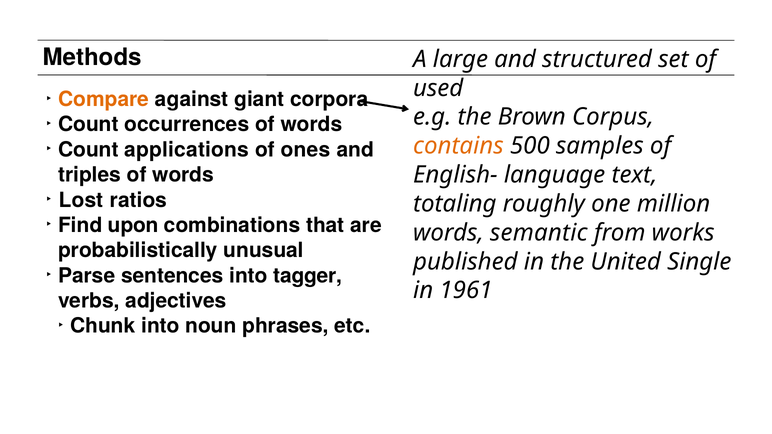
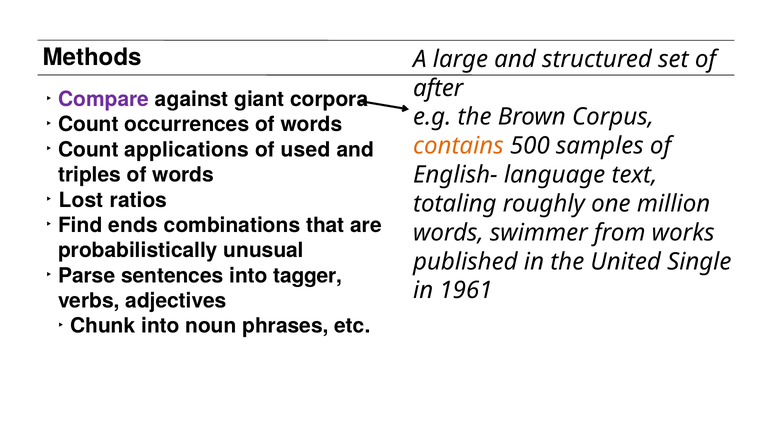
used: used -> after
Compare colour: orange -> purple
ones: ones -> used
upon: upon -> ends
semantic: semantic -> swimmer
